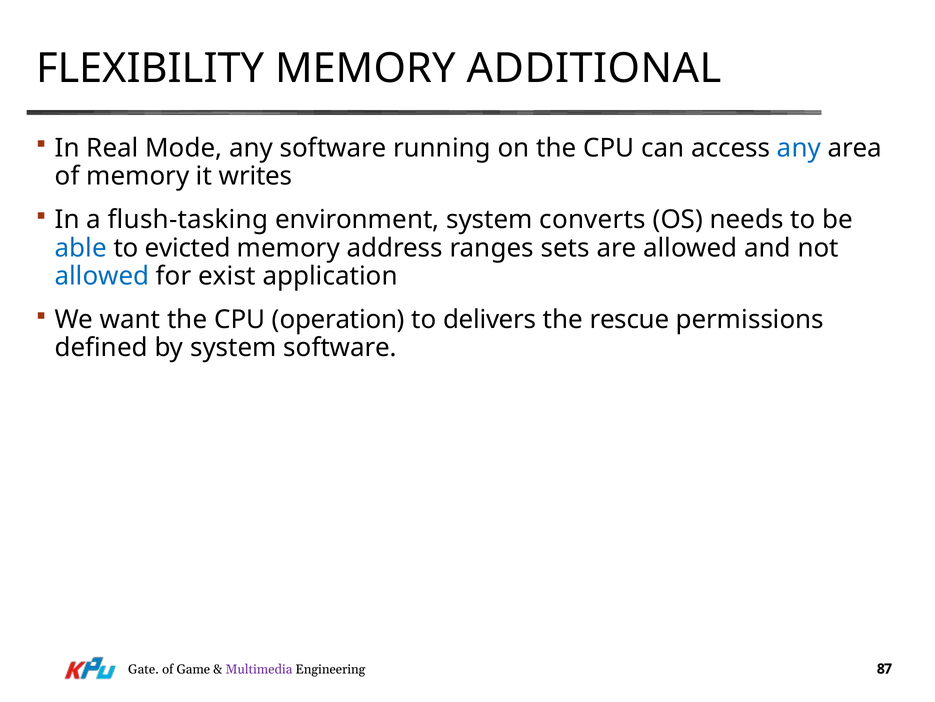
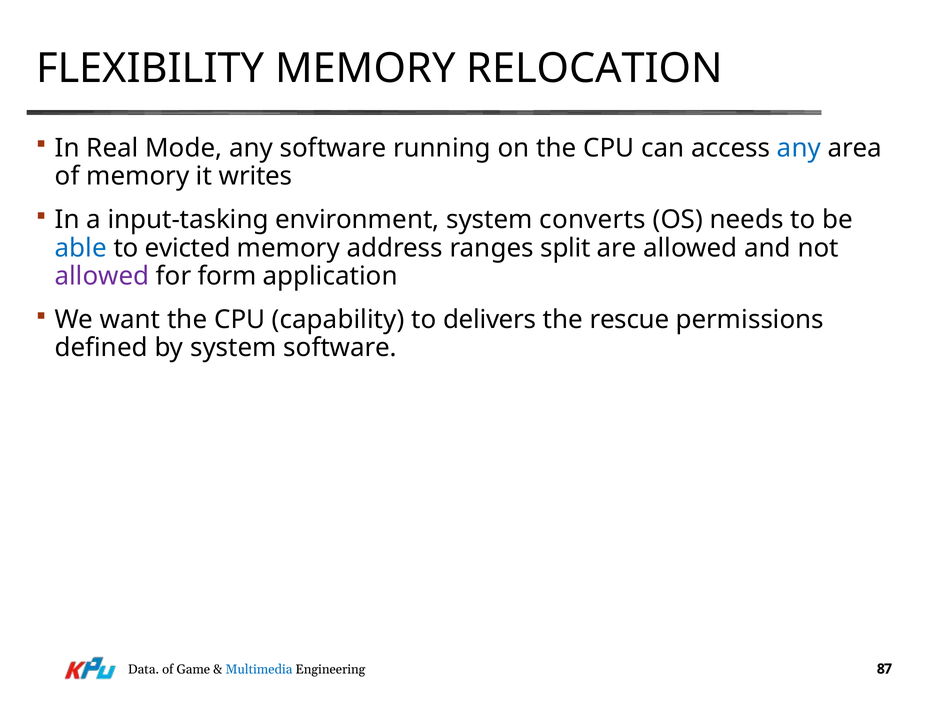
ADDITIONAL: ADDITIONAL -> RELOCATION
flush-tasking: flush-tasking -> input-tasking
sets: sets -> split
allowed at (102, 276) colour: blue -> purple
exist: exist -> form
operation: operation -> capability
Gate: Gate -> Data
Multimedia colour: purple -> blue
